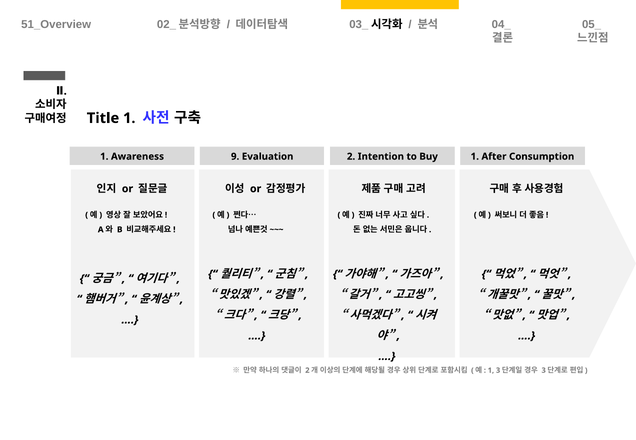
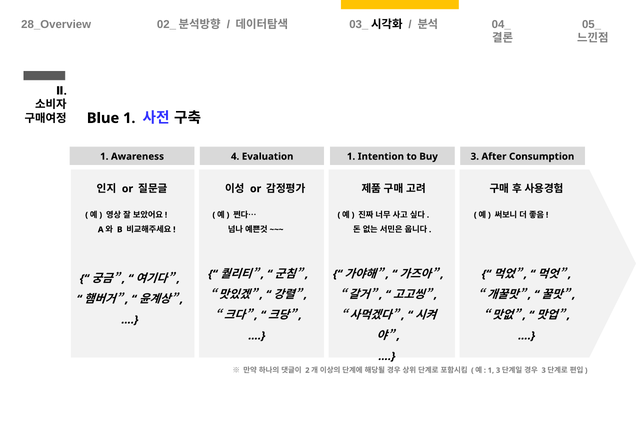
51_Overview: 51_Overview -> 28_Overview
Title: Title -> Blue
9: 9 -> 4
Evaluation 2: 2 -> 1
Buy 1: 1 -> 3
